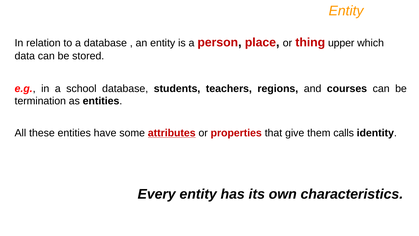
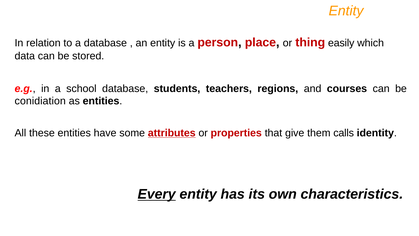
upper: upper -> easily
termination: termination -> conidiation
Every underline: none -> present
